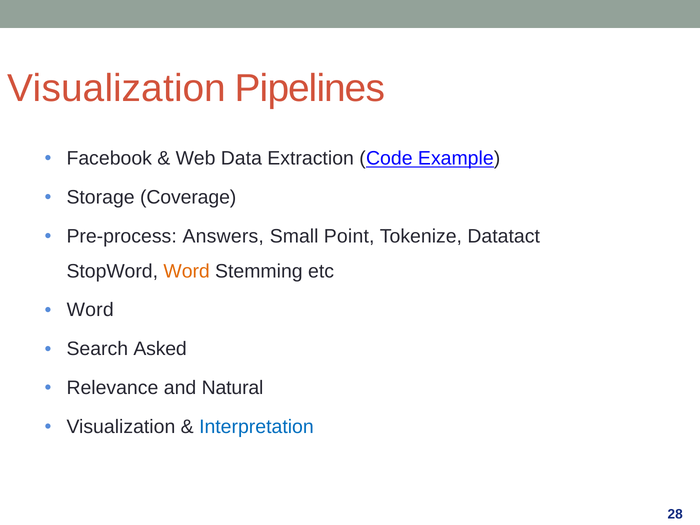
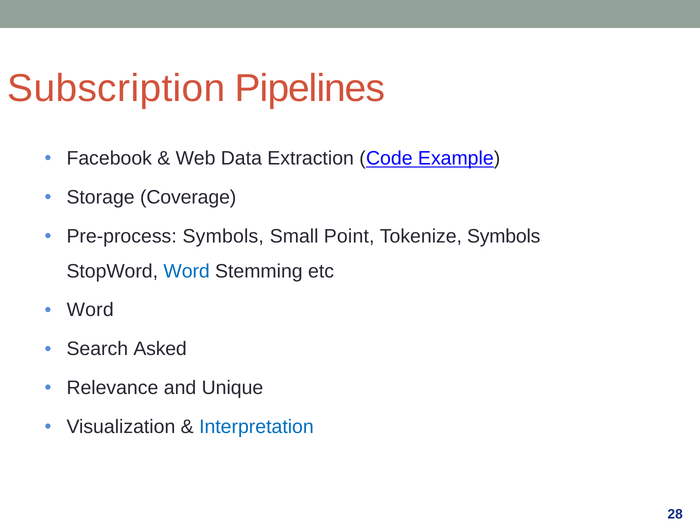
Visualization at (117, 89): Visualization -> Subscription
Pre-process Answers: Answers -> Symbols
Tokenize Datatact: Datatact -> Symbols
Word at (187, 271) colour: orange -> blue
Natural: Natural -> Unique
